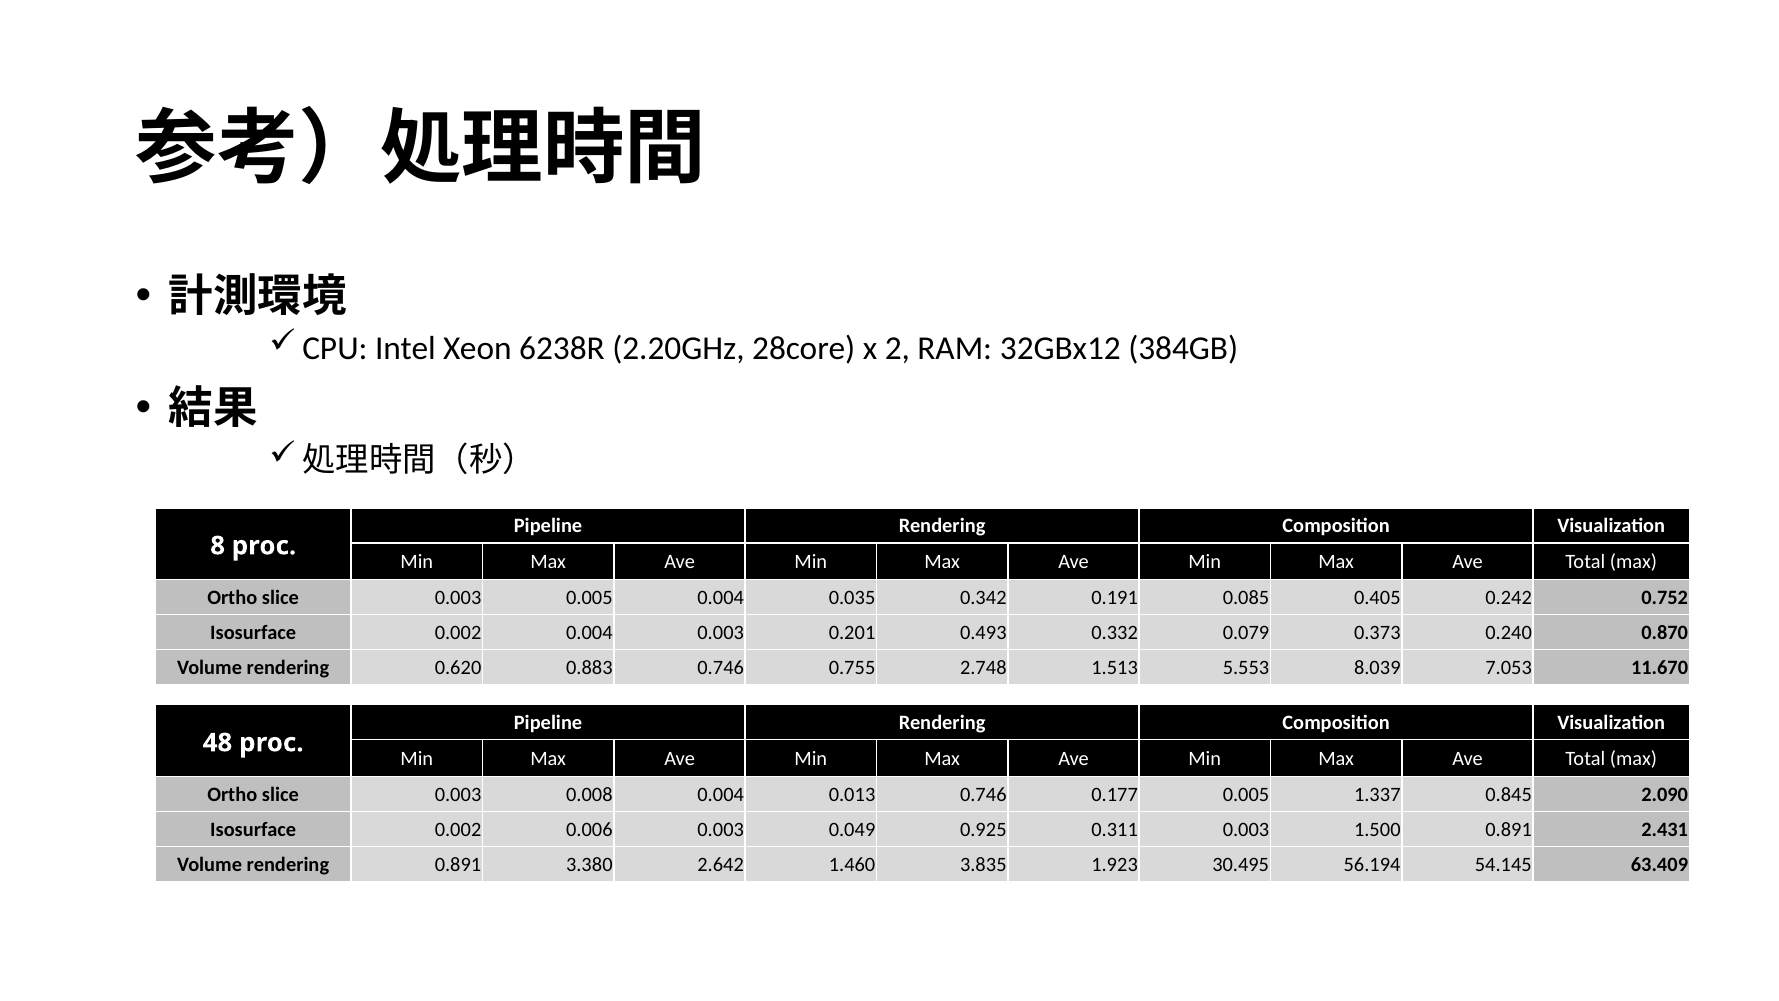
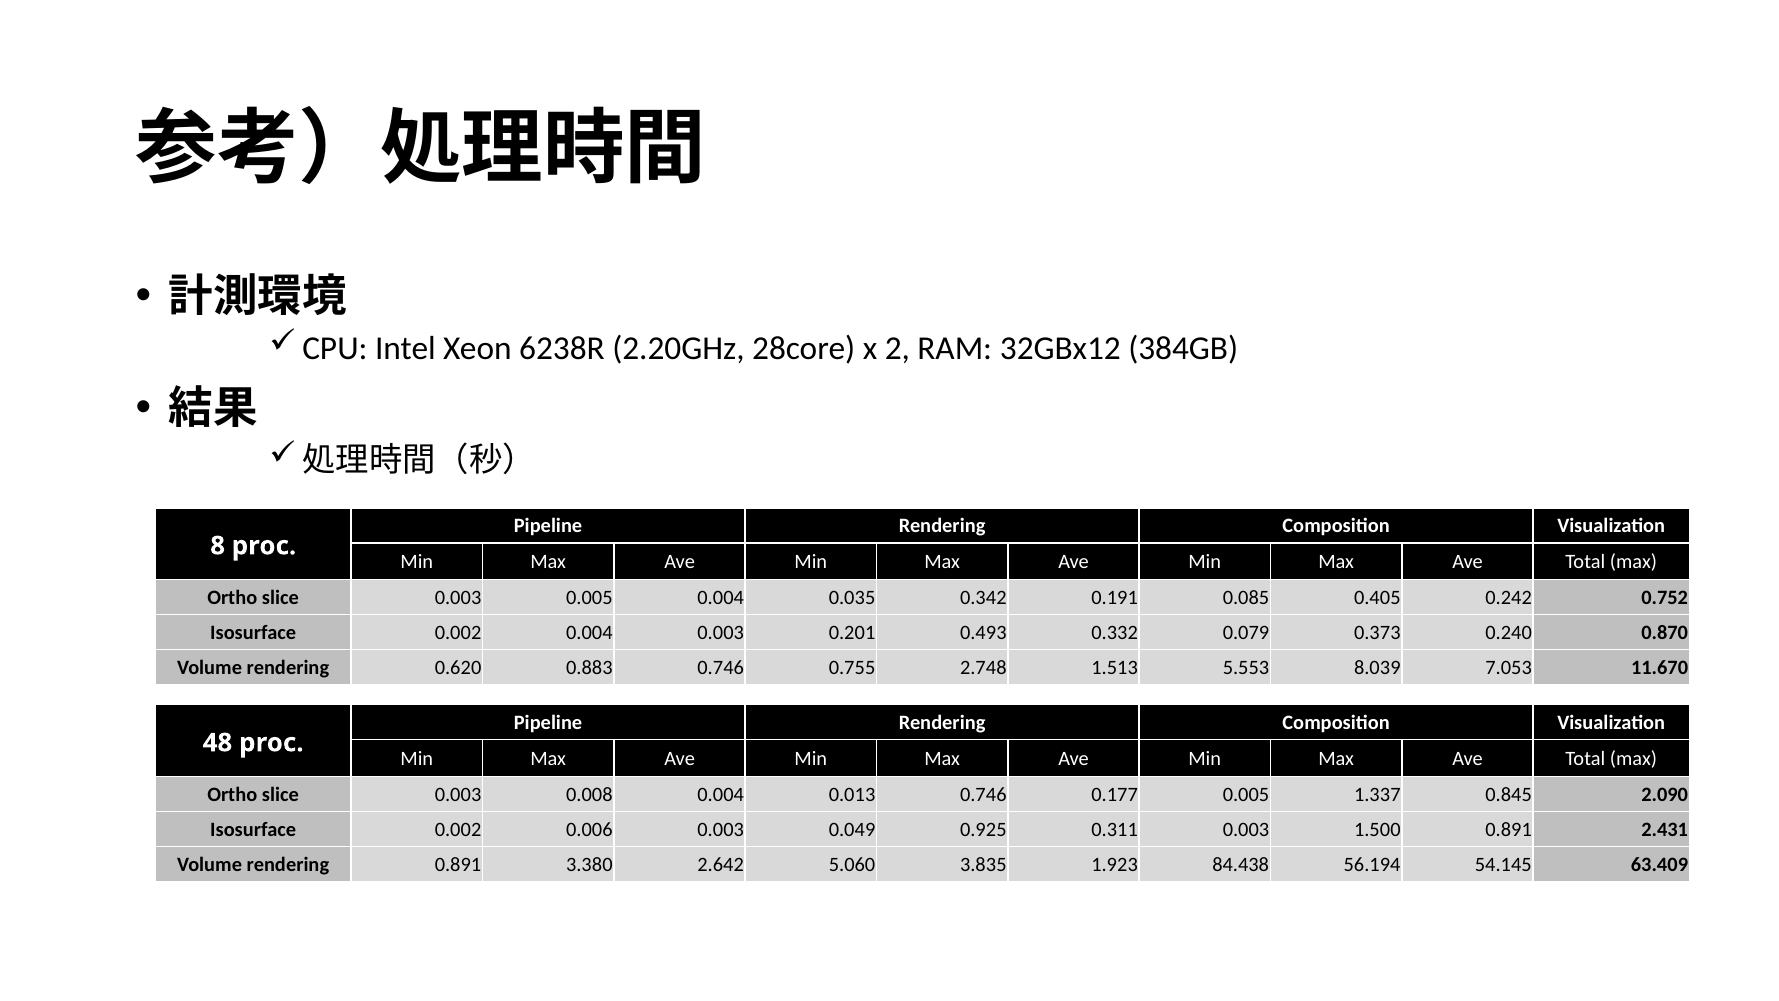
1.460: 1.460 -> 5.060
30.495: 30.495 -> 84.438
